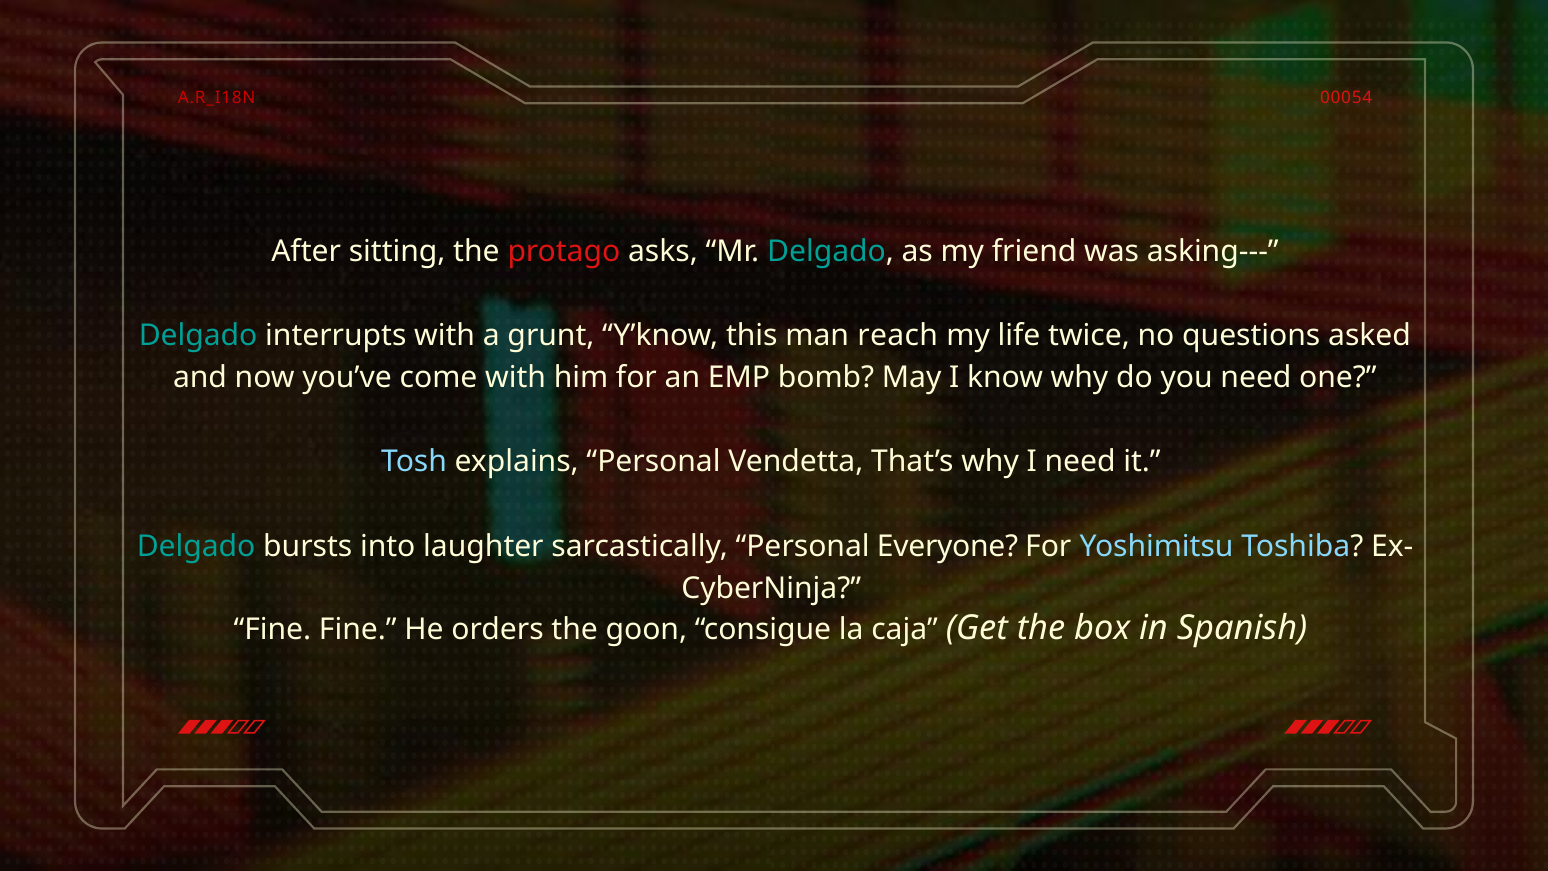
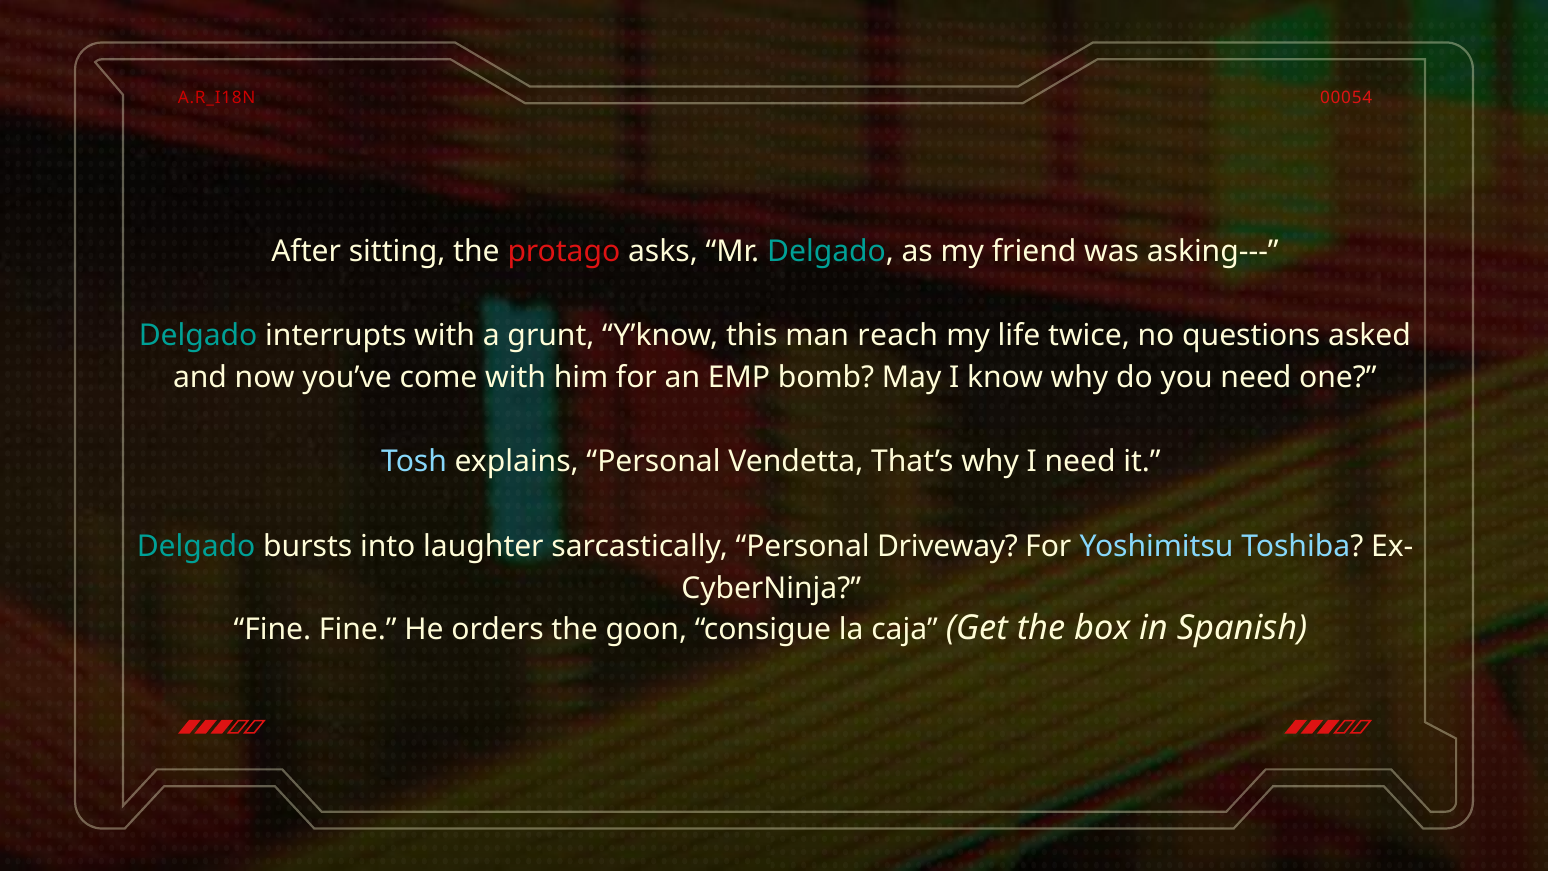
Everyone: Everyone -> Driveway
